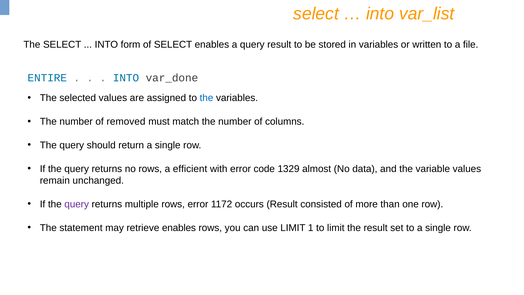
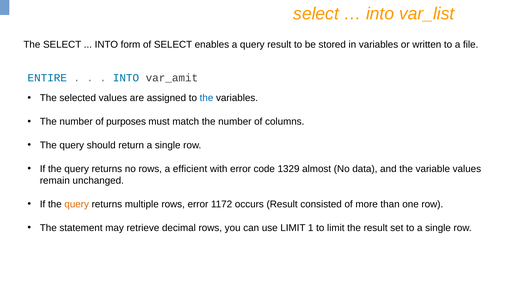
var_done: var_done -> var_amit
removed: removed -> purposes
query at (77, 204) colour: purple -> orange
retrieve enables: enables -> decimal
